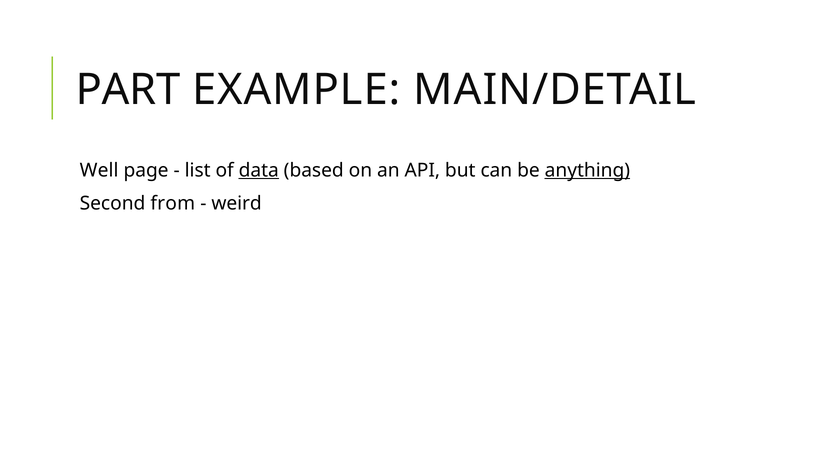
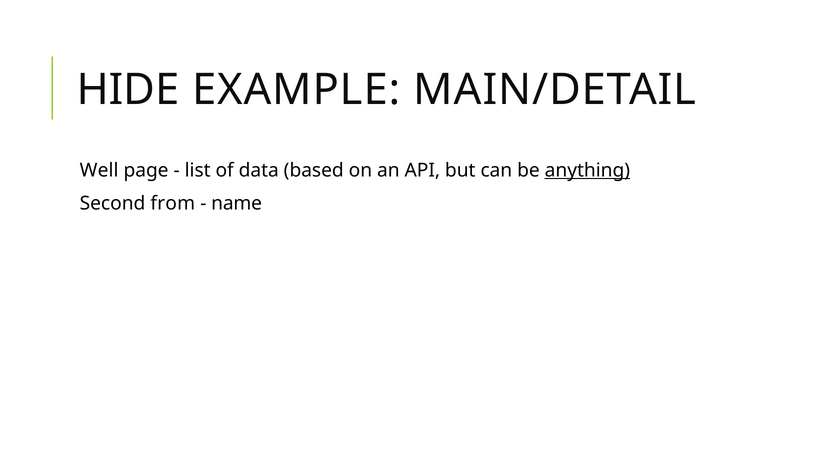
PART: PART -> HIDE
data underline: present -> none
weird: weird -> name
